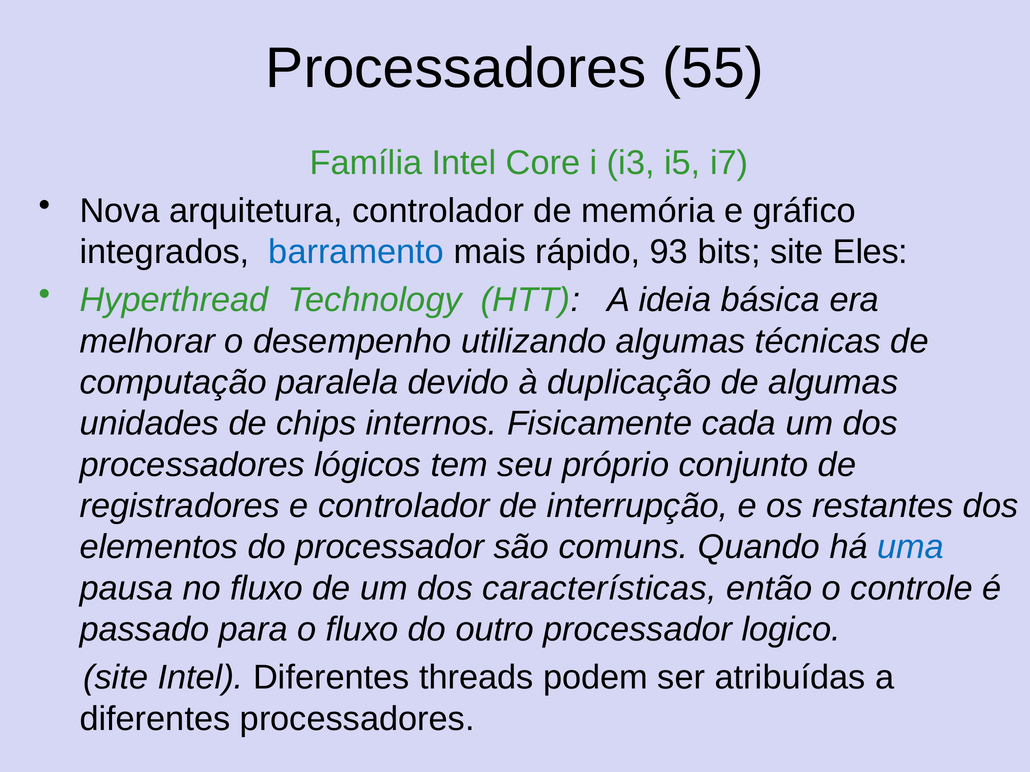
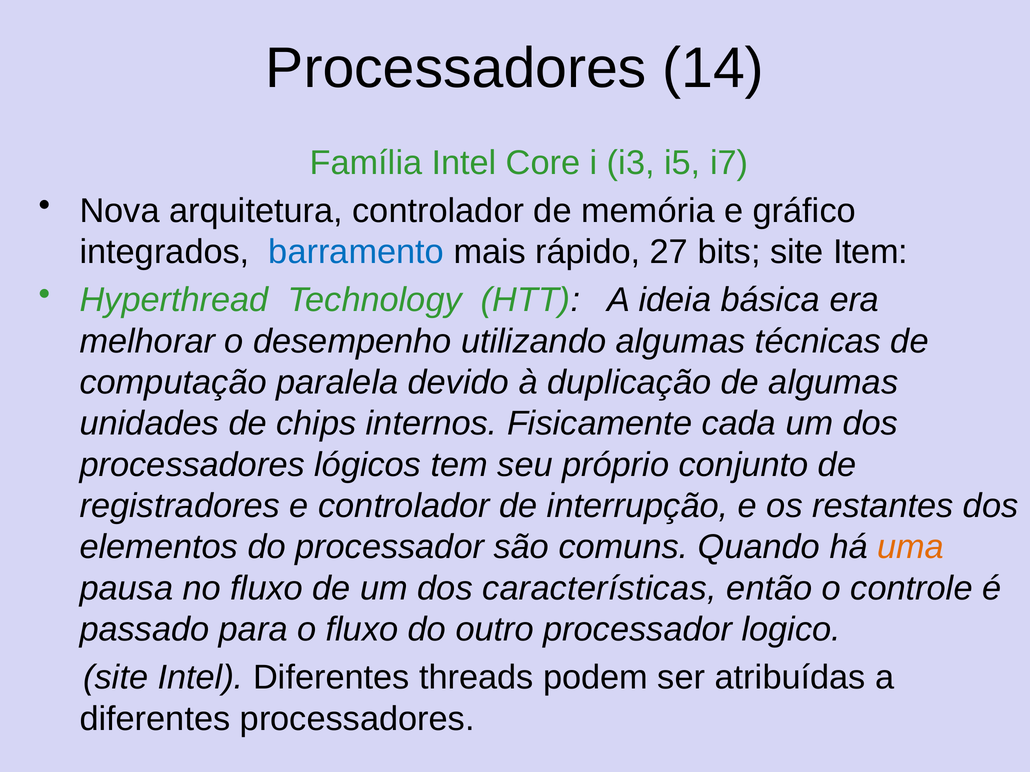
55: 55 -> 14
93: 93 -> 27
Eles: Eles -> Item
uma colour: blue -> orange
